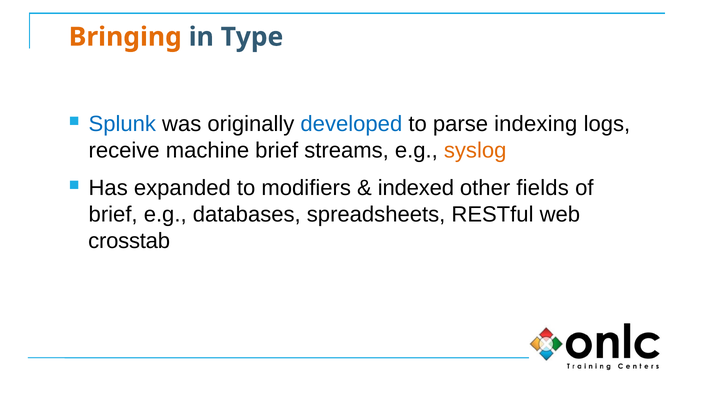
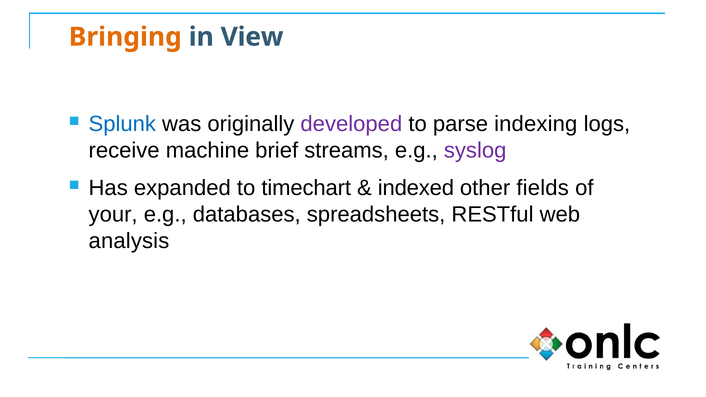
Type: Type -> View
developed colour: blue -> purple
syslog colour: orange -> purple
modifiers: modifiers -> timechart
brief at (113, 215): brief -> your
crosstab: crosstab -> analysis
